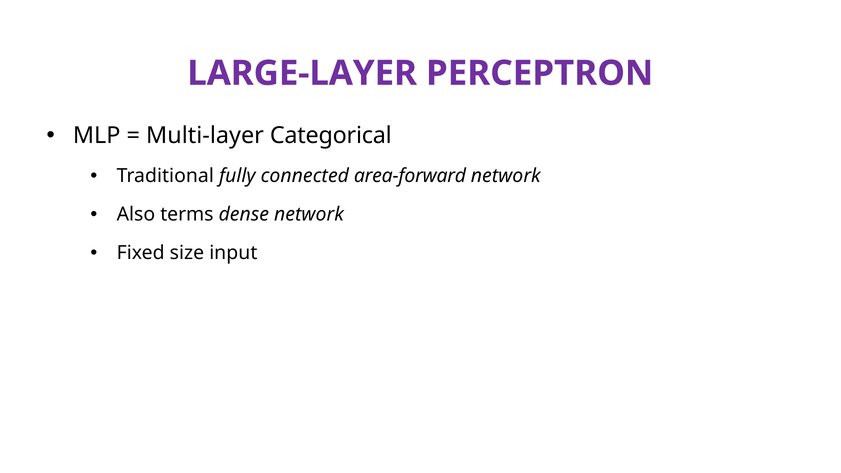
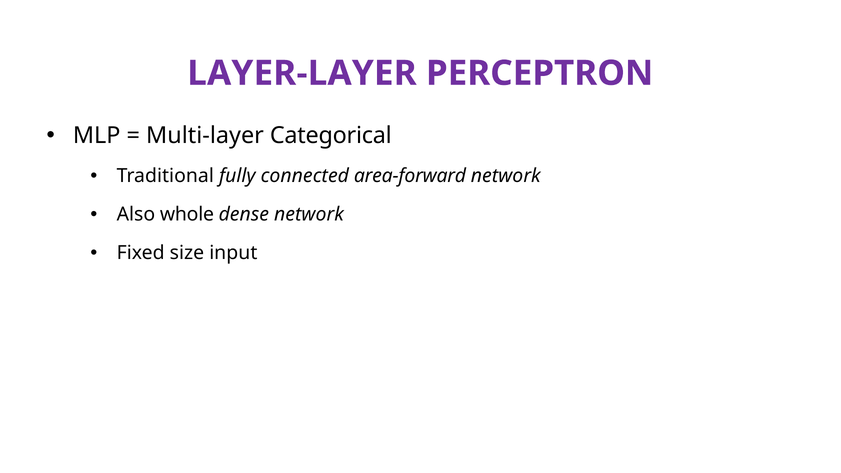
LARGE-LAYER: LARGE-LAYER -> LAYER-LAYER
terms: terms -> whole
